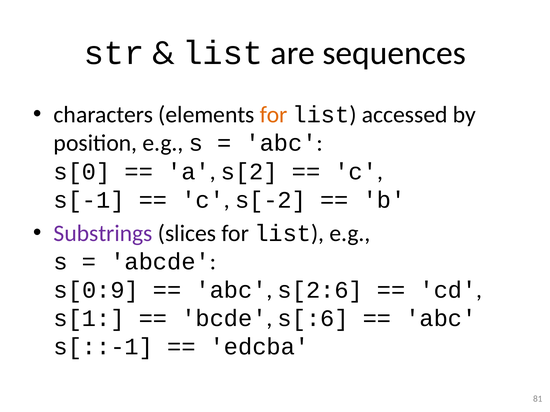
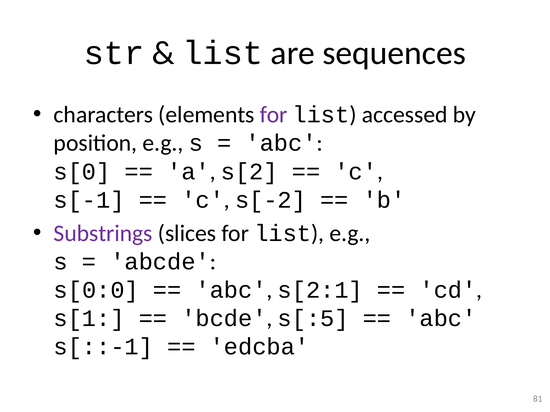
for at (274, 115) colour: orange -> purple
s[0:9: s[0:9 -> s[0:0
s[2:6: s[2:6 -> s[2:1
s[:6: s[:6 -> s[:5
